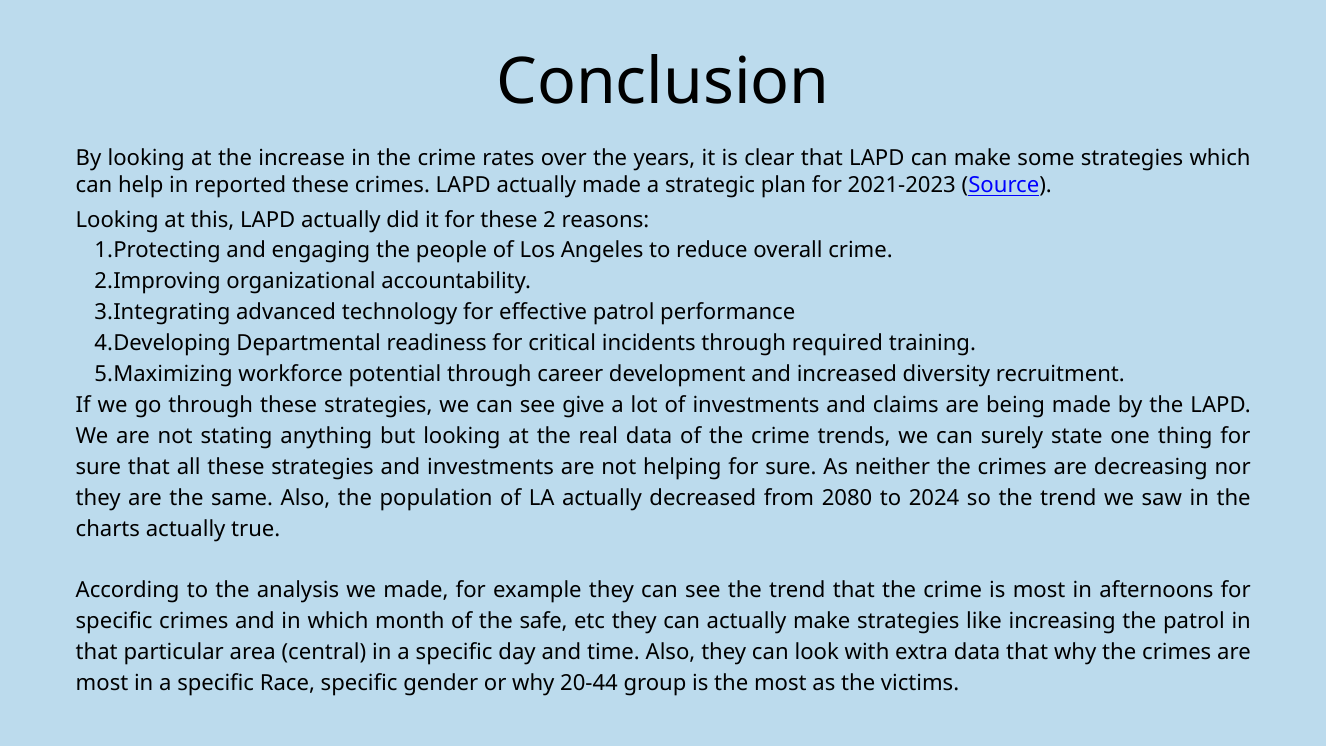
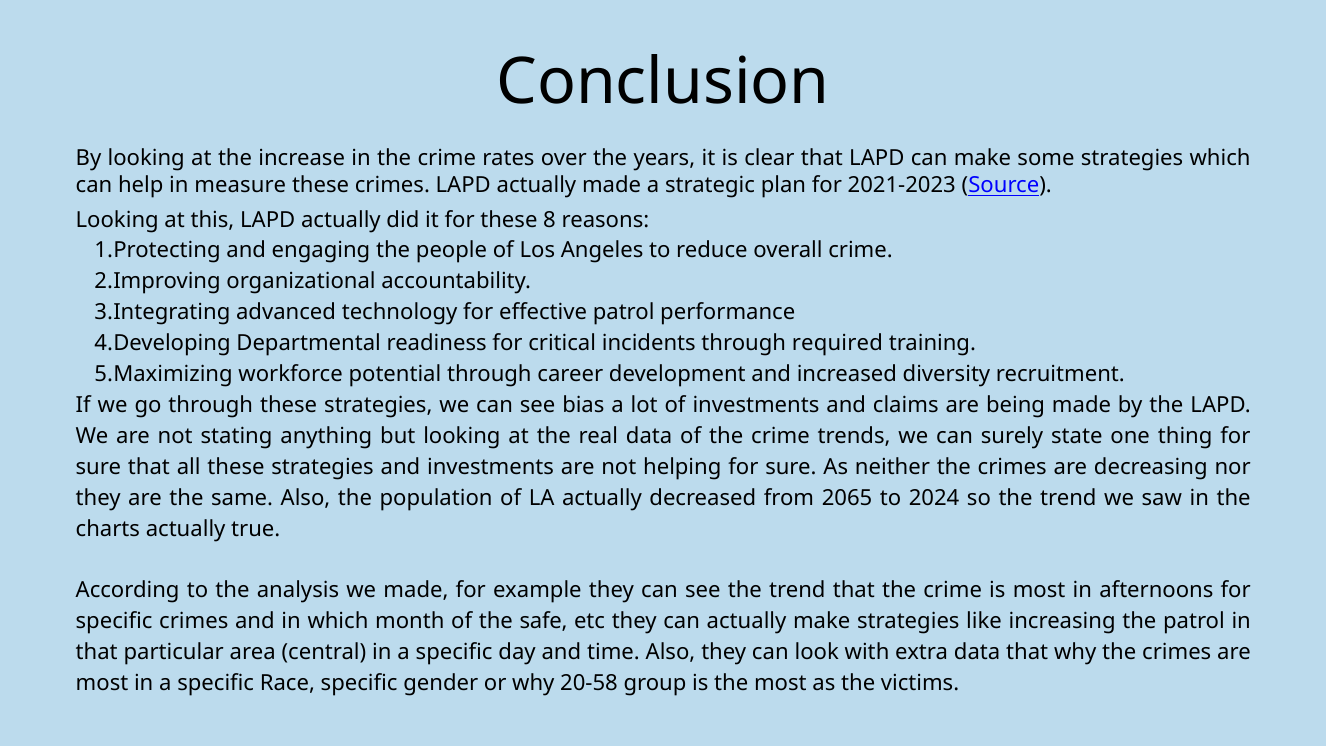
reported: reported -> measure
2: 2 -> 8
give: give -> bias
2080: 2080 -> 2065
20-44: 20-44 -> 20-58
